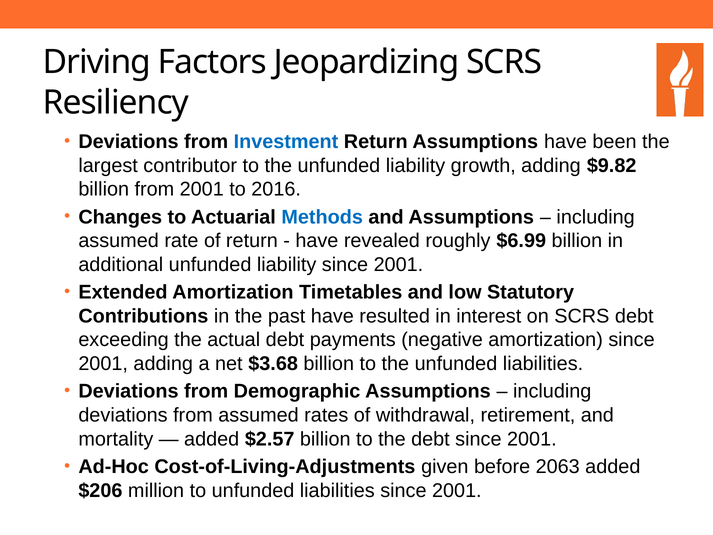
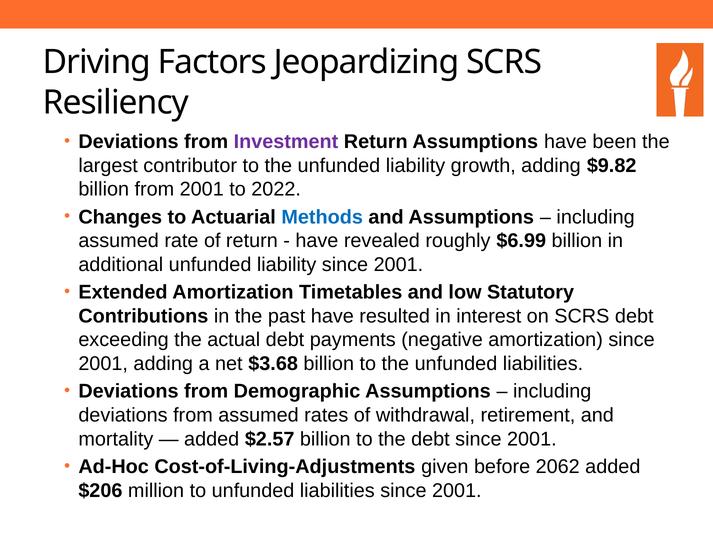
Investment colour: blue -> purple
2016: 2016 -> 2022
2063: 2063 -> 2062
